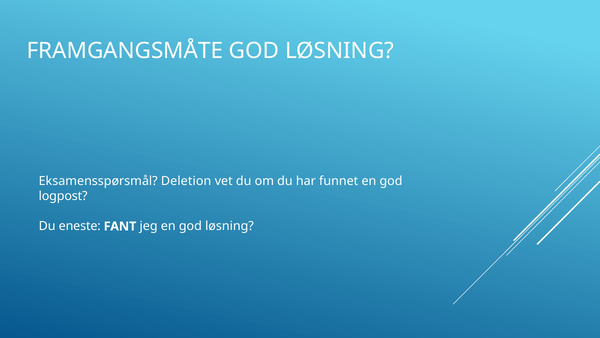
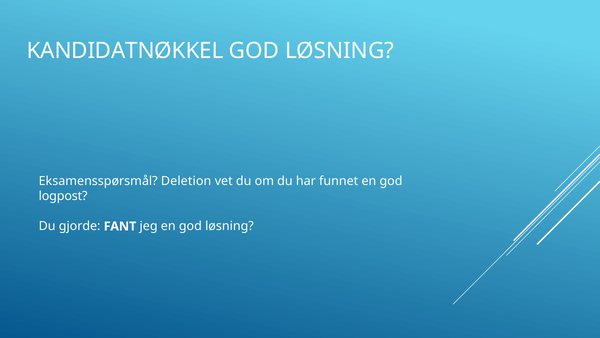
FRAMGANGSMÅTE: FRAMGANGSMÅTE -> KANDIDATNØKKEL
eneste: eneste -> gjorde
